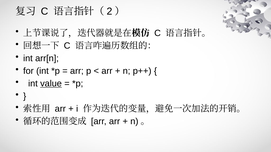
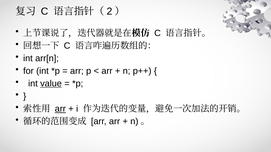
arr at (60, 109) underline: none -> present
